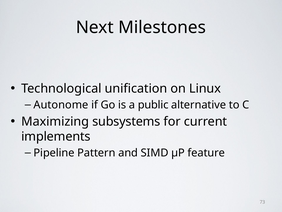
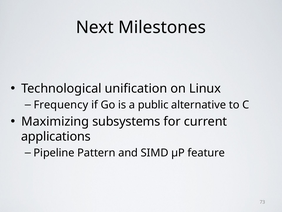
Autonome: Autonome -> Frequency
implements: implements -> applications
